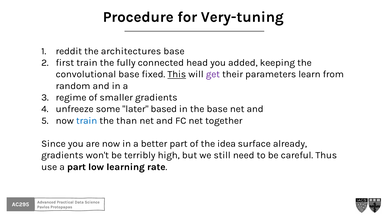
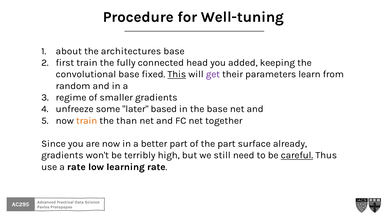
Very-tuning: Very-tuning -> Well-tuning
reddit: reddit -> about
train at (87, 121) colour: blue -> orange
the idea: idea -> part
careful underline: none -> present
a part: part -> rate
